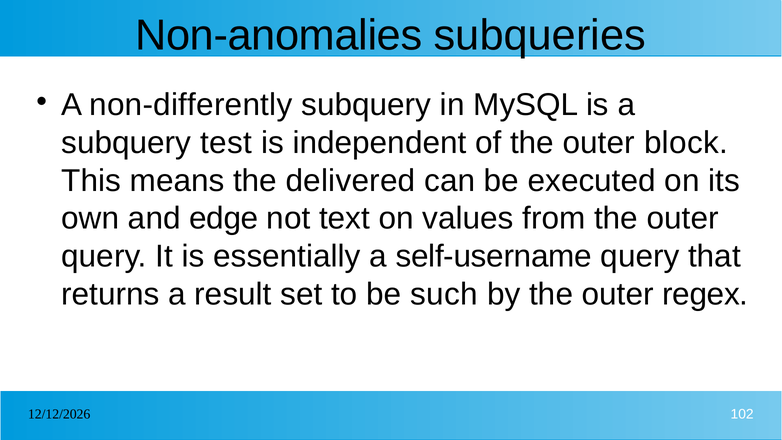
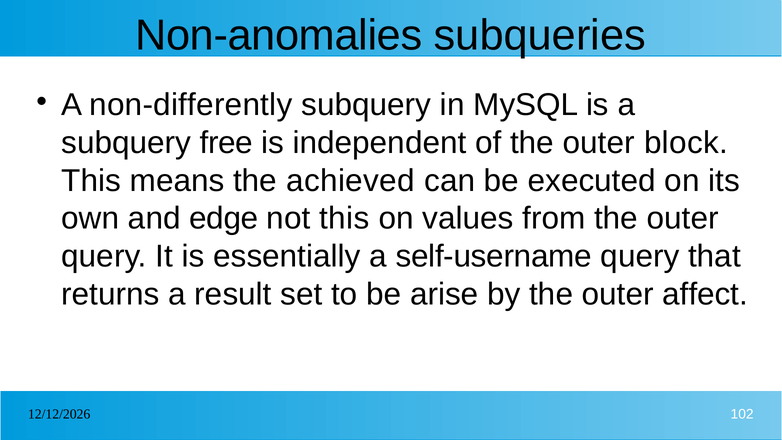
test: test -> free
delivered: delivered -> achieved
not text: text -> this
such: such -> arise
regex: regex -> affect
